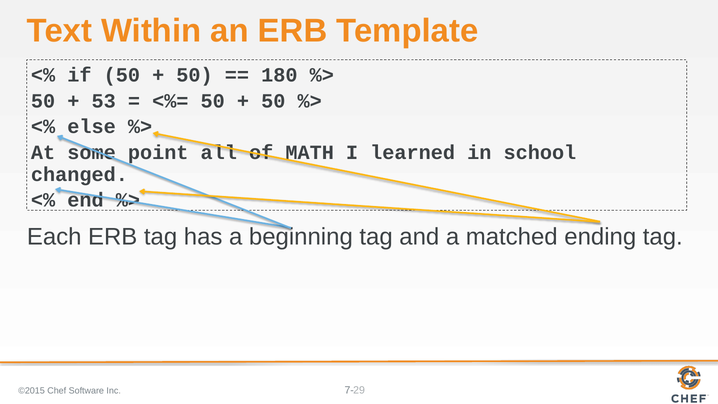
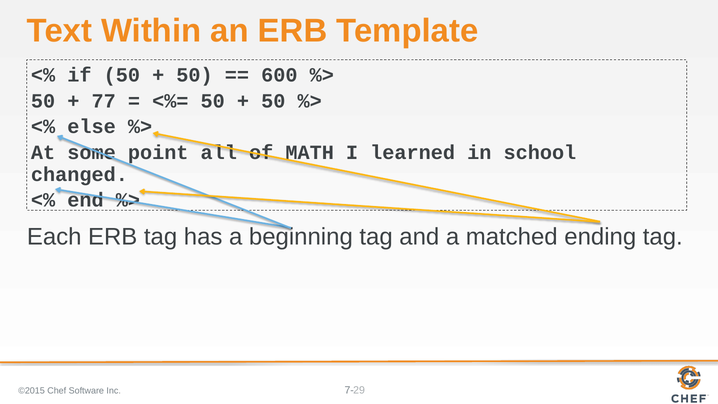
180: 180 -> 600
53: 53 -> 77
